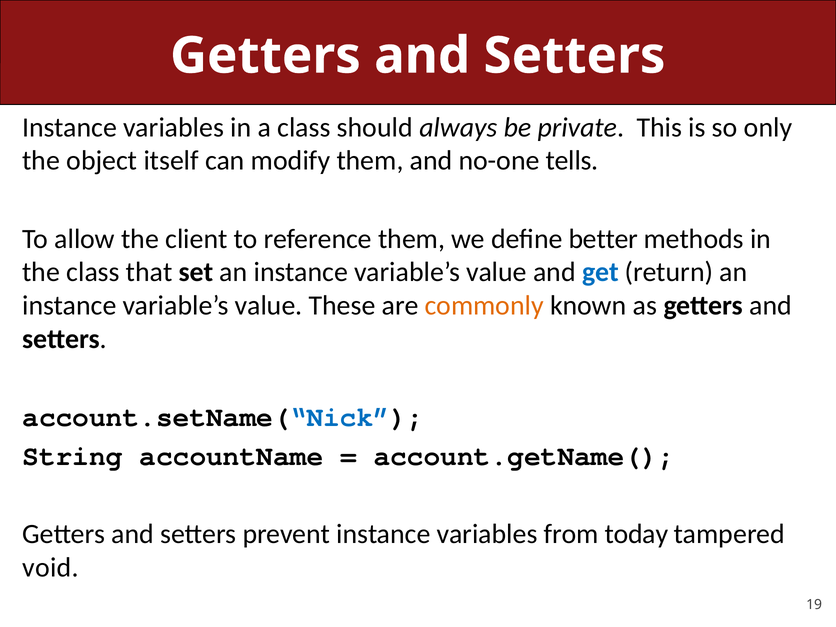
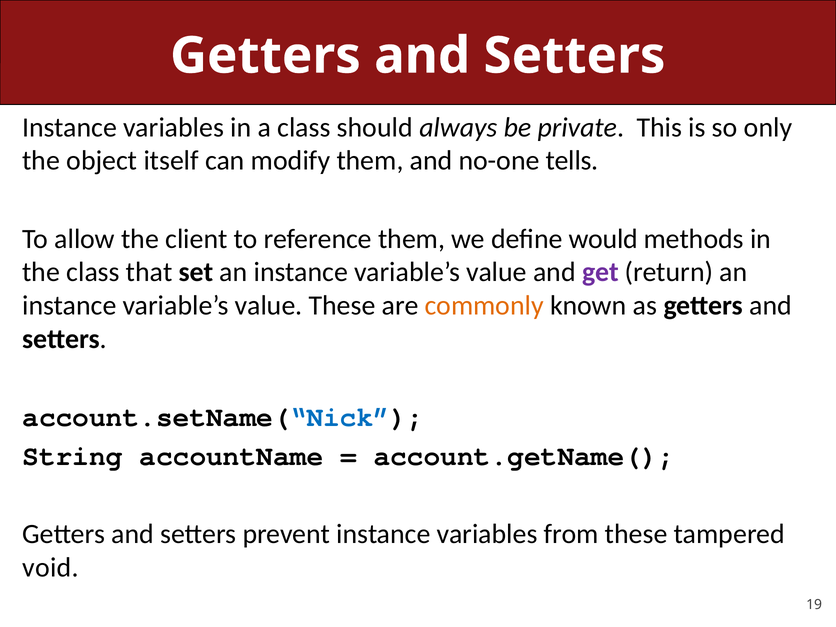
better: better -> would
get colour: blue -> purple
from today: today -> these
